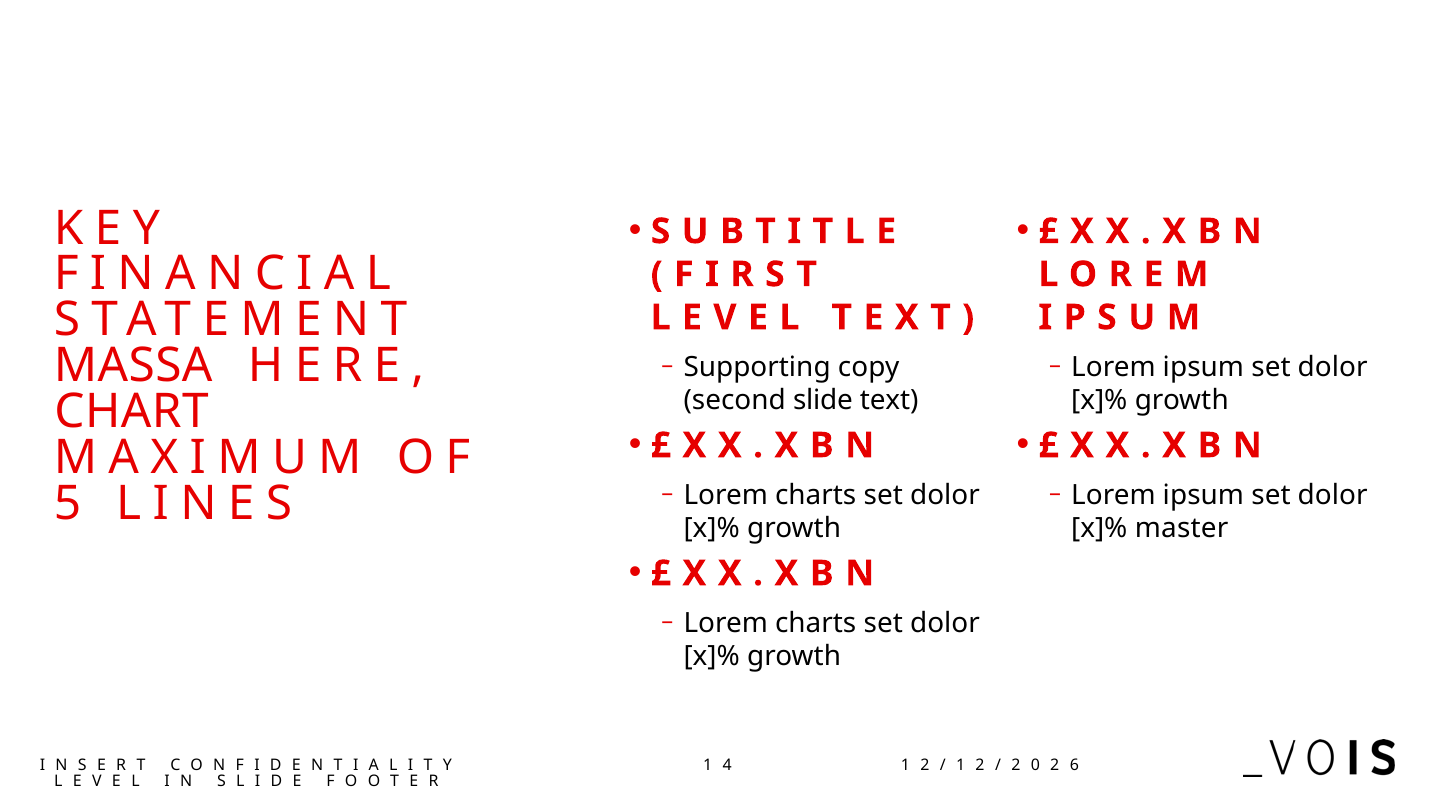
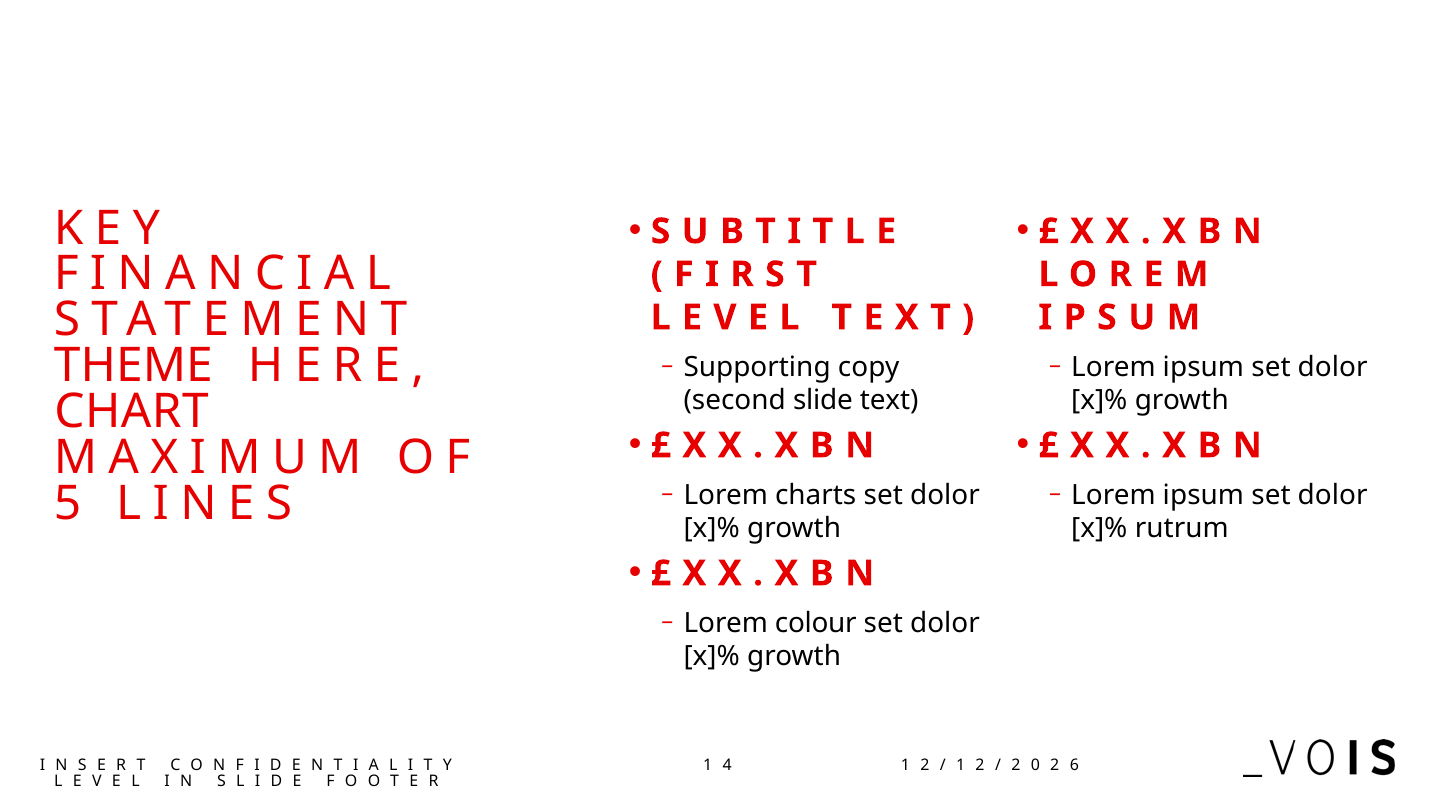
MASSA: MASSA -> THEME
master: master -> rutrum
charts at (816, 623): charts -> colour
